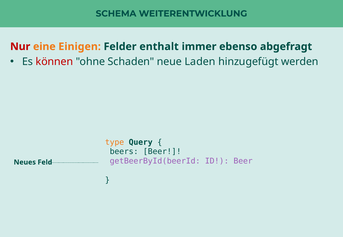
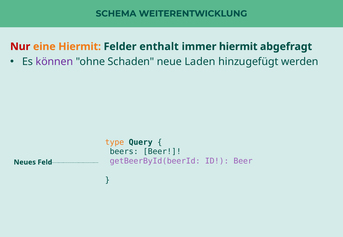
eine Einigen: Einigen -> Hiermit
immer ebenso: ebenso -> hiermit
können colour: red -> purple
